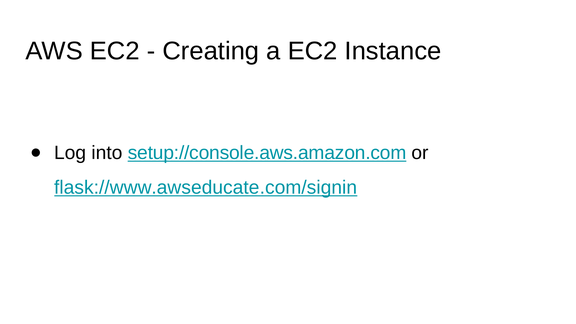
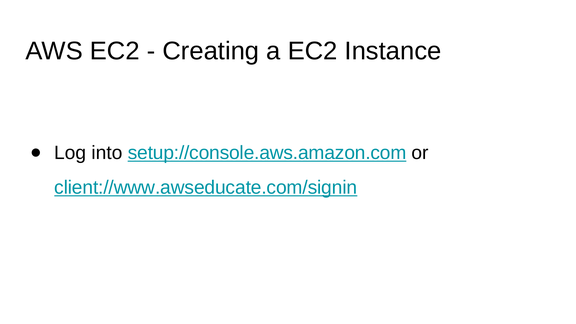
flask://www.awseducate.com/signin: flask://www.awseducate.com/signin -> client://www.awseducate.com/signin
